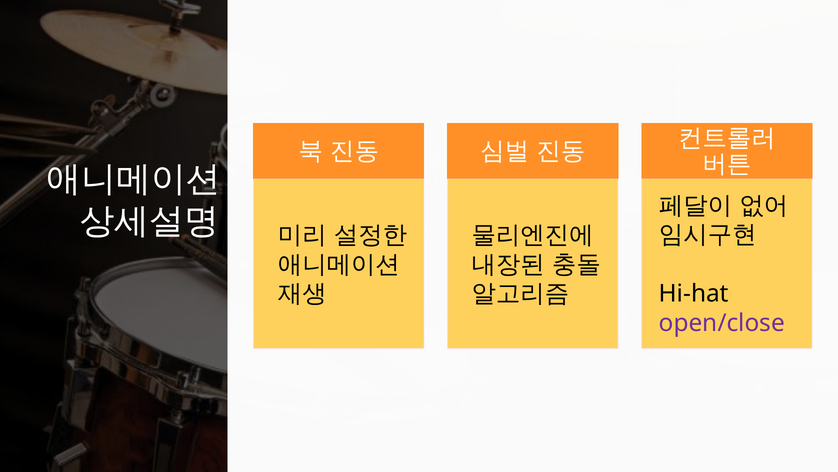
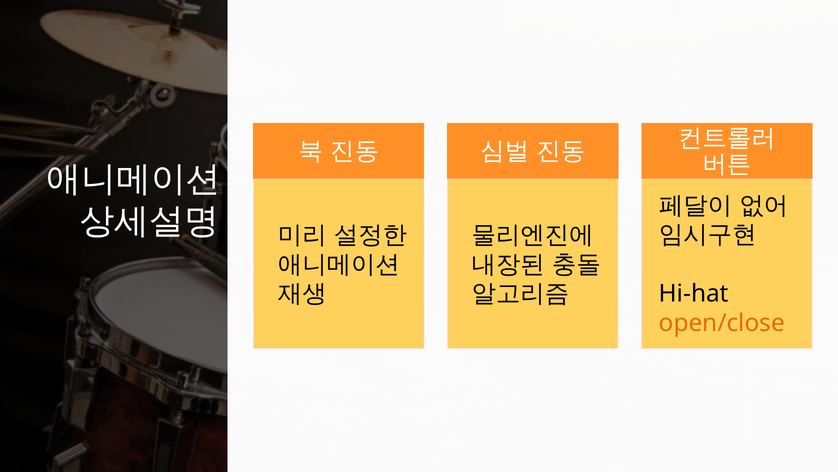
open/close colour: purple -> orange
